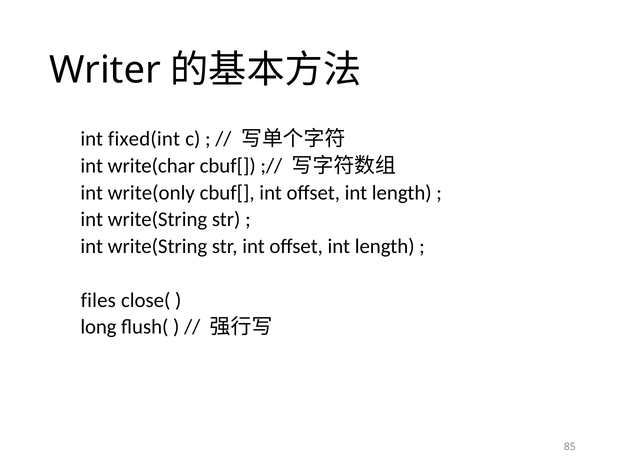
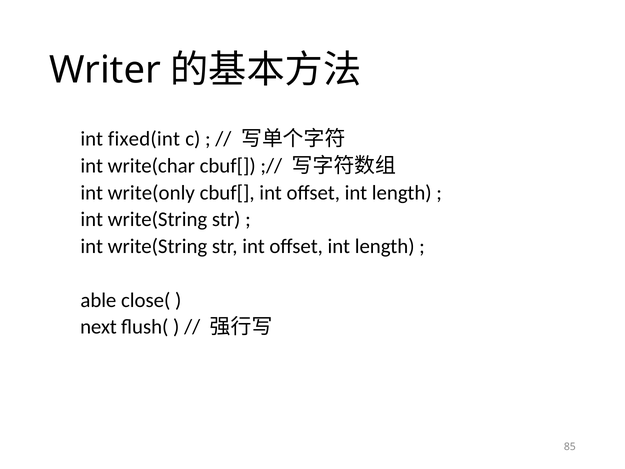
files: files -> able
long: long -> next
